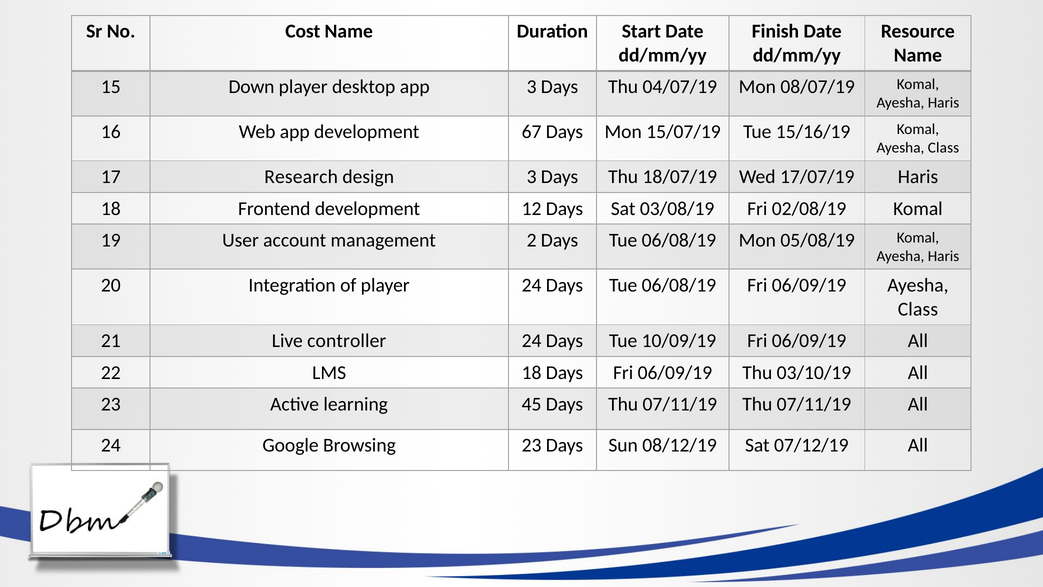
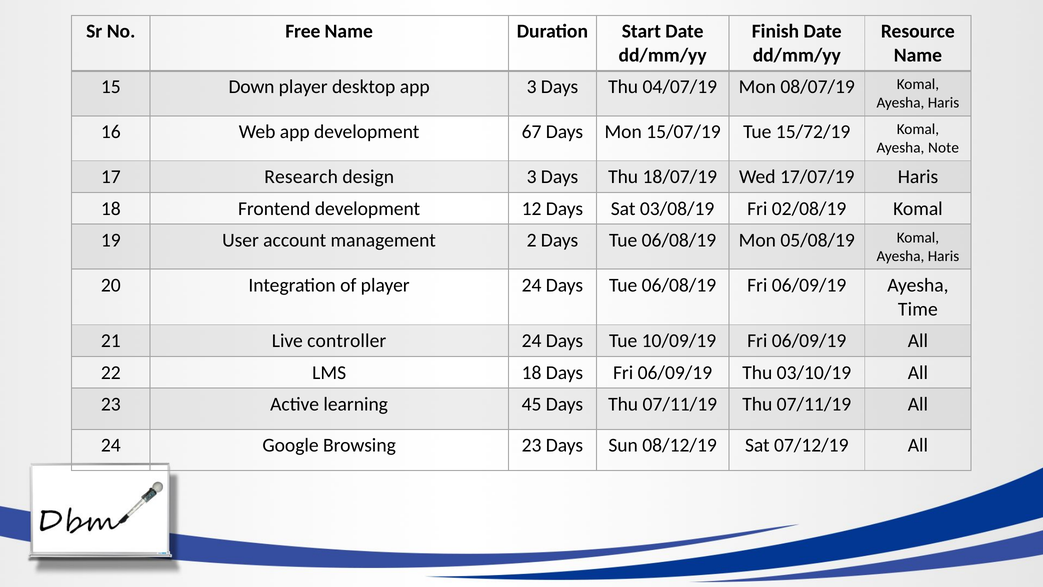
Cost: Cost -> Free
15/16/19: 15/16/19 -> 15/72/19
Class at (944, 148): Class -> Note
Class at (918, 309): Class -> Time
